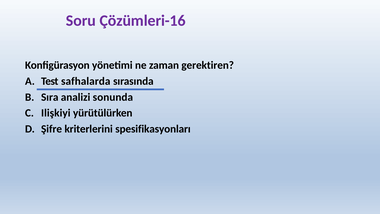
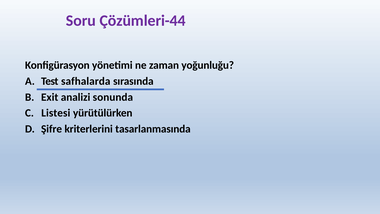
Çözümleri-16: Çözümleri-16 -> Çözümleri-44
gerektiren: gerektiren -> yoğunluğu
Sıra: Sıra -> Exit
Ilişkiyi: Ilişkiyi -> Listesi
spesifikasyonları: spesifikasyonları -> tasarlanmasında
